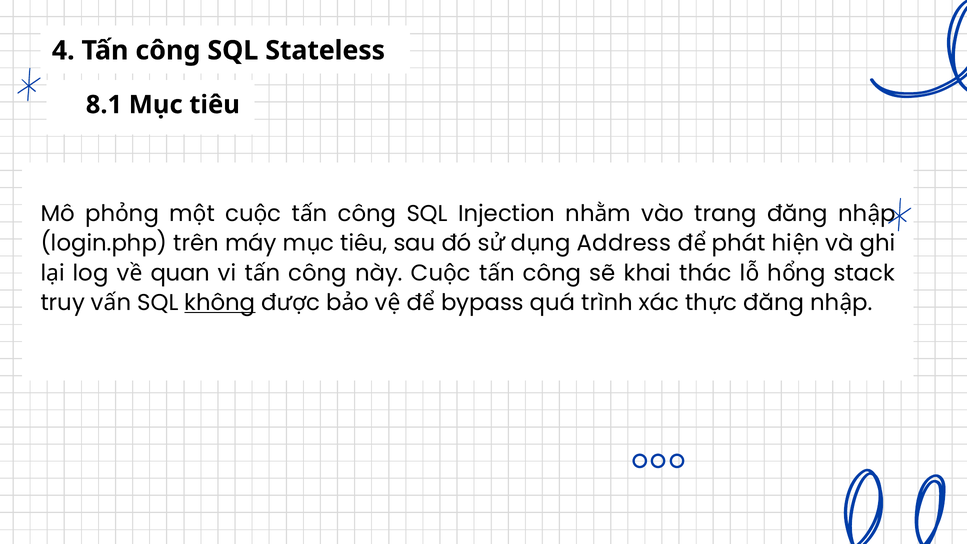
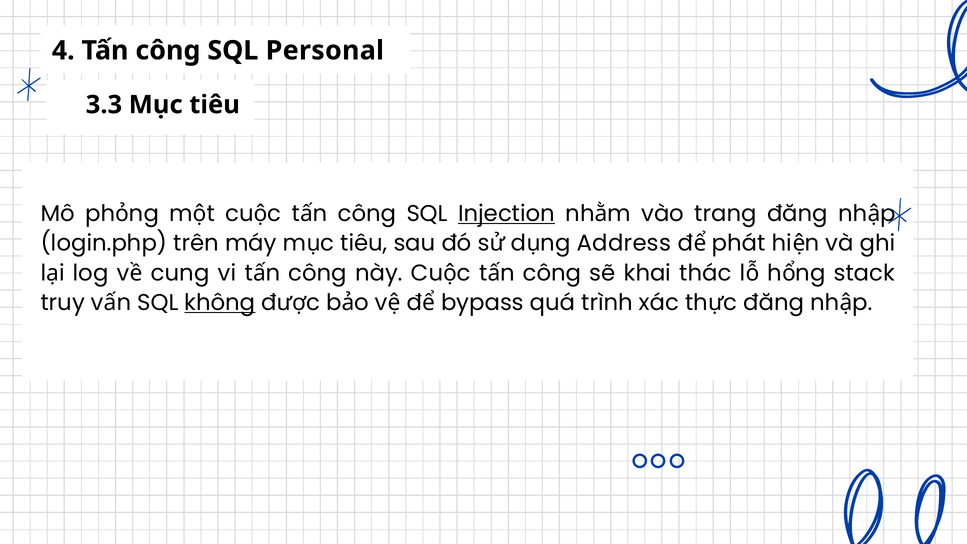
Stateless: Stateless -> Personal
8.1: 8.1 -> 3.3
Injection underline: none -> present
quan: quan -> cung
